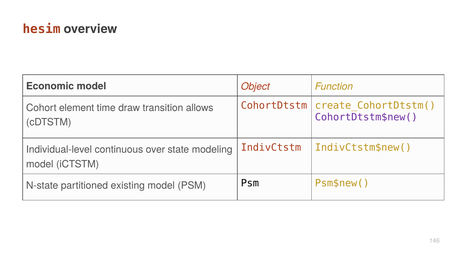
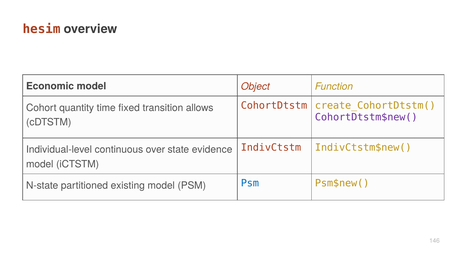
element: element -> quantity
draw: draw -> fixed
modeling: modeling -> evidence
Psm at (250, 183) colour: black -> blue
